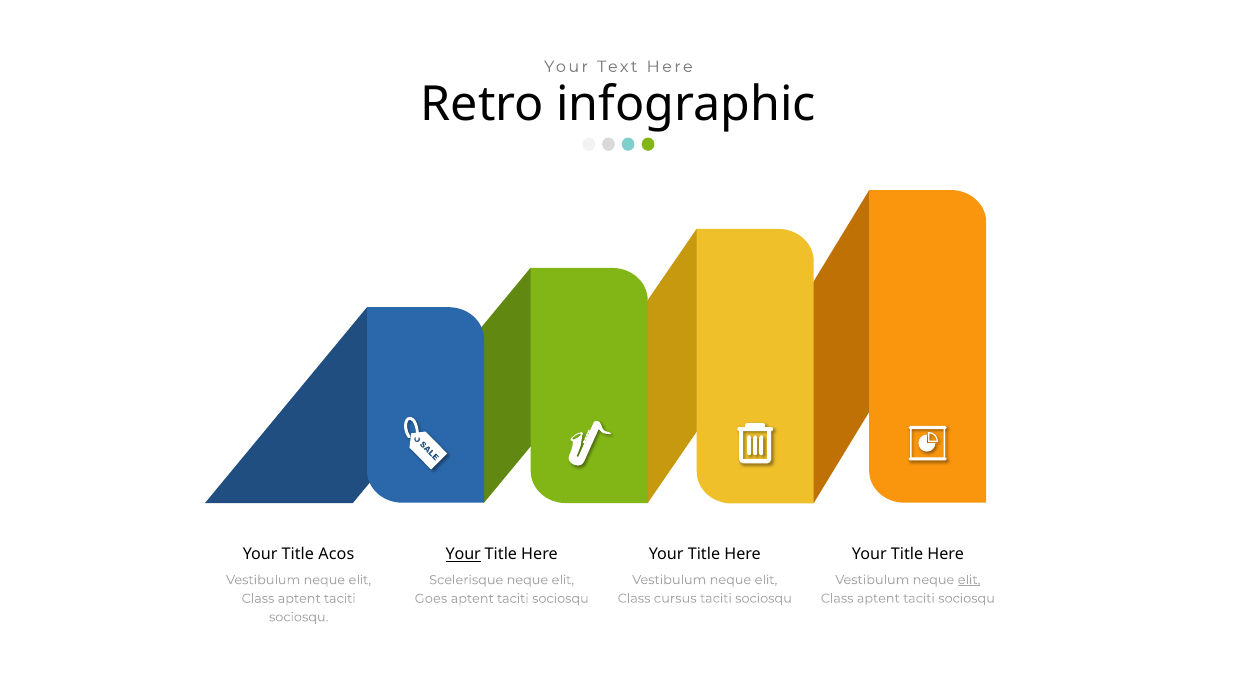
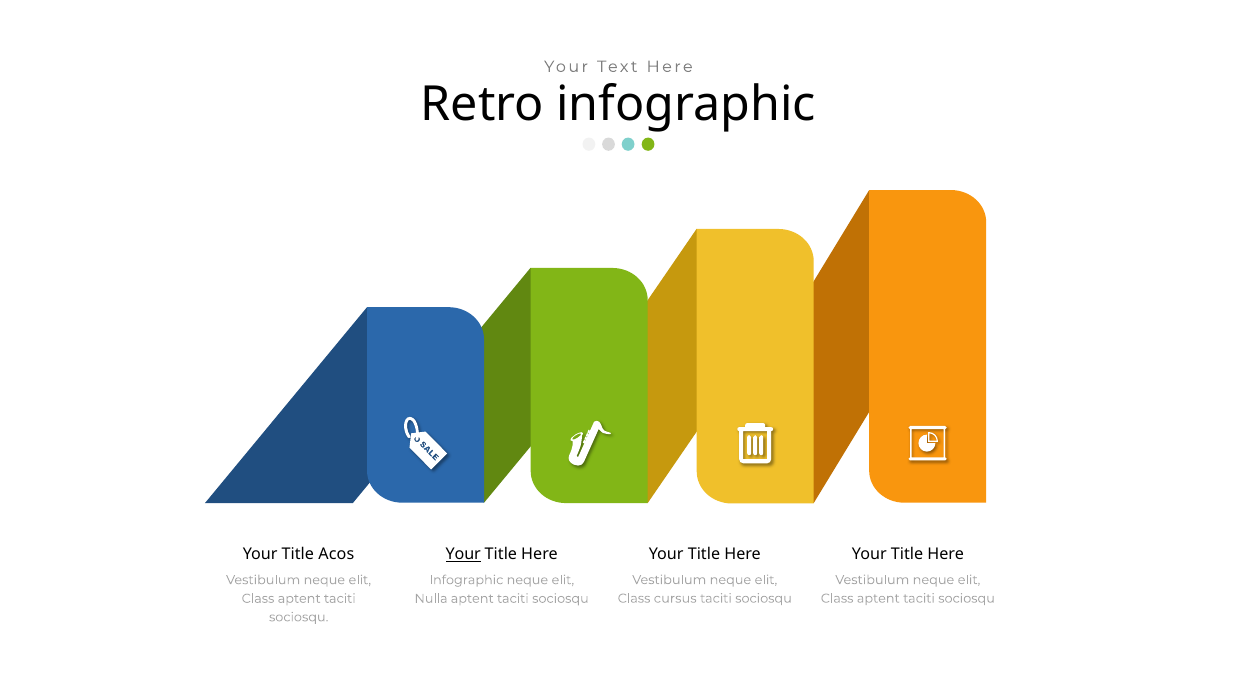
elit at (969, 580) underline: present -> none
Scelerisque at (466, 580): Scelerisque -> Infographic
Goes: Goes -> Nulla
